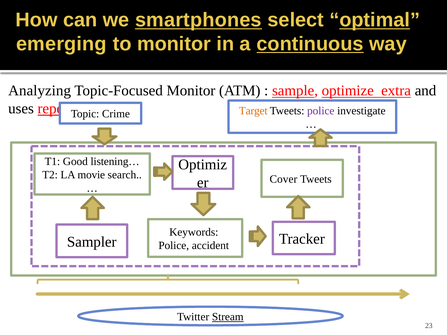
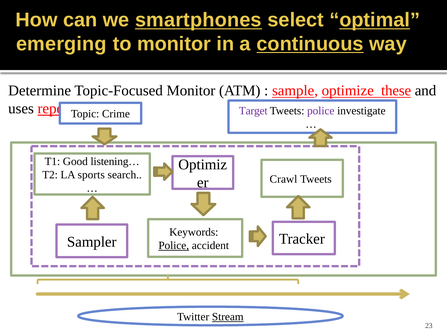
Analyzing: Analyzing -> Determine
extra: extra -> these
Target colour: orange -> purple
movie: movie -> sports
Cover: Cover -> Crawl
Police at (174, 246) underline: none -> present
